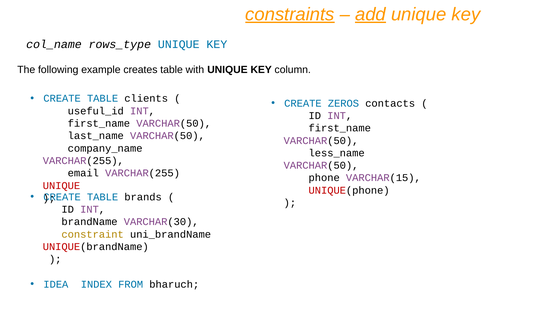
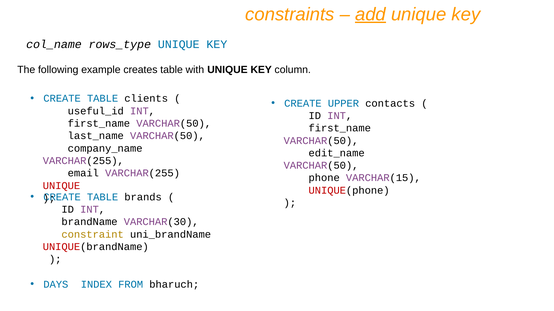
constraints underline: present -> none
ZEROS: ZEROS -> UPPER
less_name: less_name -> edit_name
IDEA: IDEA -> DAYS
